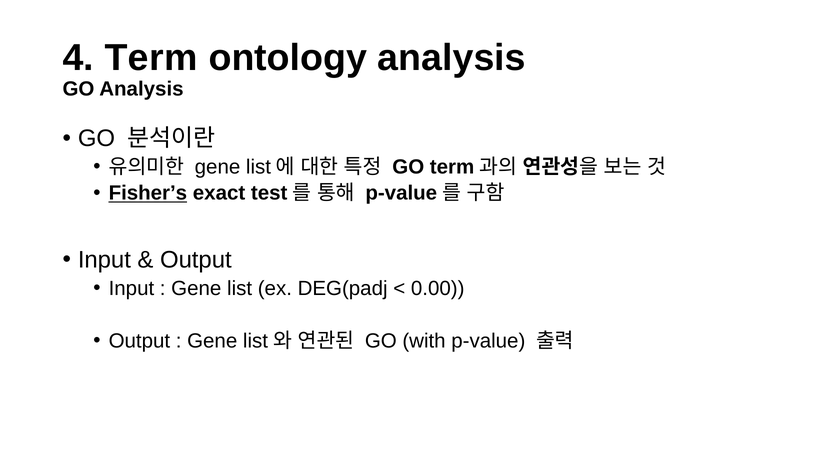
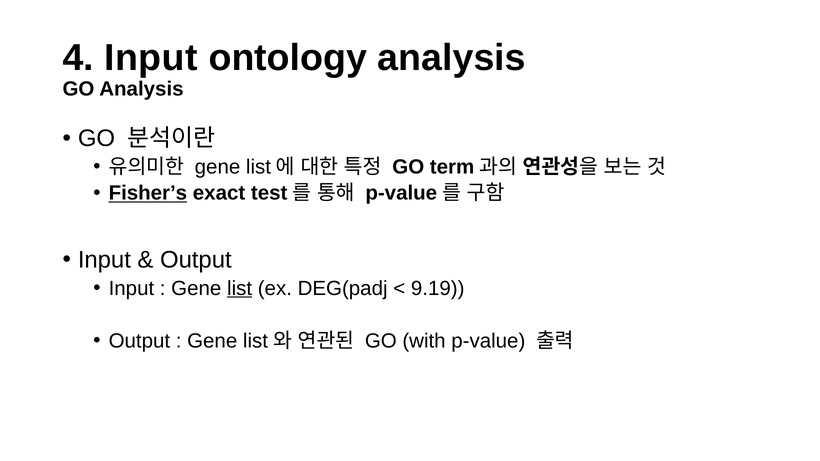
4 Term: Term -> Input
list underline: none -> present
0.00: 0.00 -> 9.19
